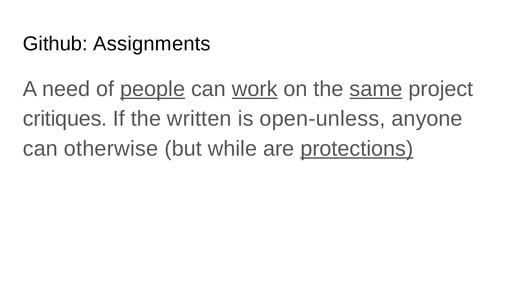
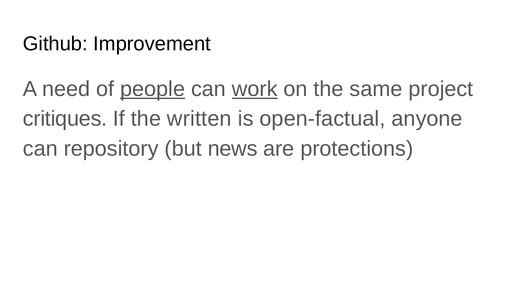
Assignments: Assignments -> Improvement
same underline: present -> none
open-unless: open-unless -> open-factual
otherwise: otherwise -> repository
while: while -> news
protections underline: present -> none
